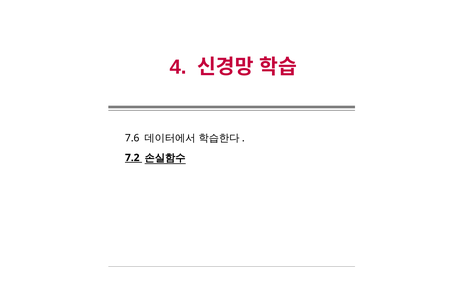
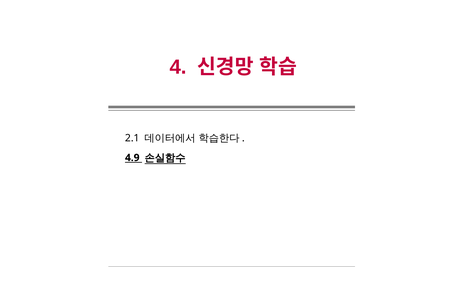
7.6: 7.6 -> 2.1
7.2: 7.2 -> 4.9
